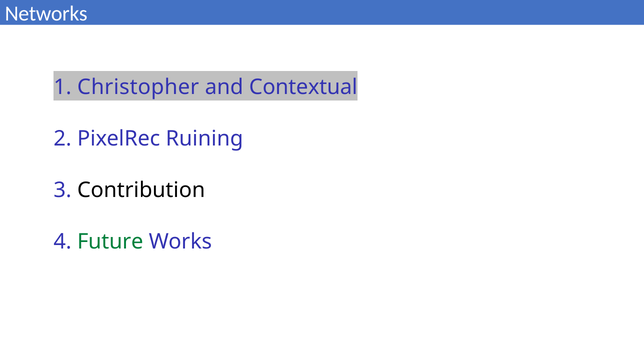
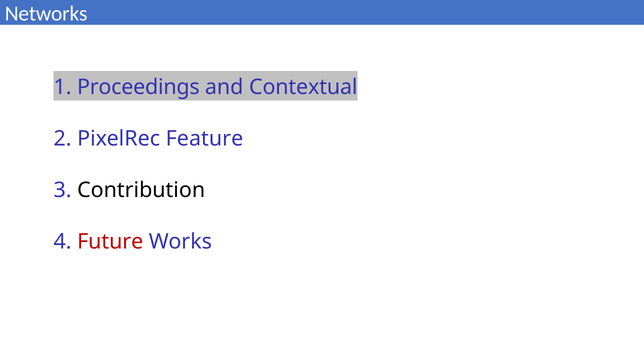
Christopher: Christopher -> Proceedings
Ruining: Ruining -> Feature
Future colour: green -> red
